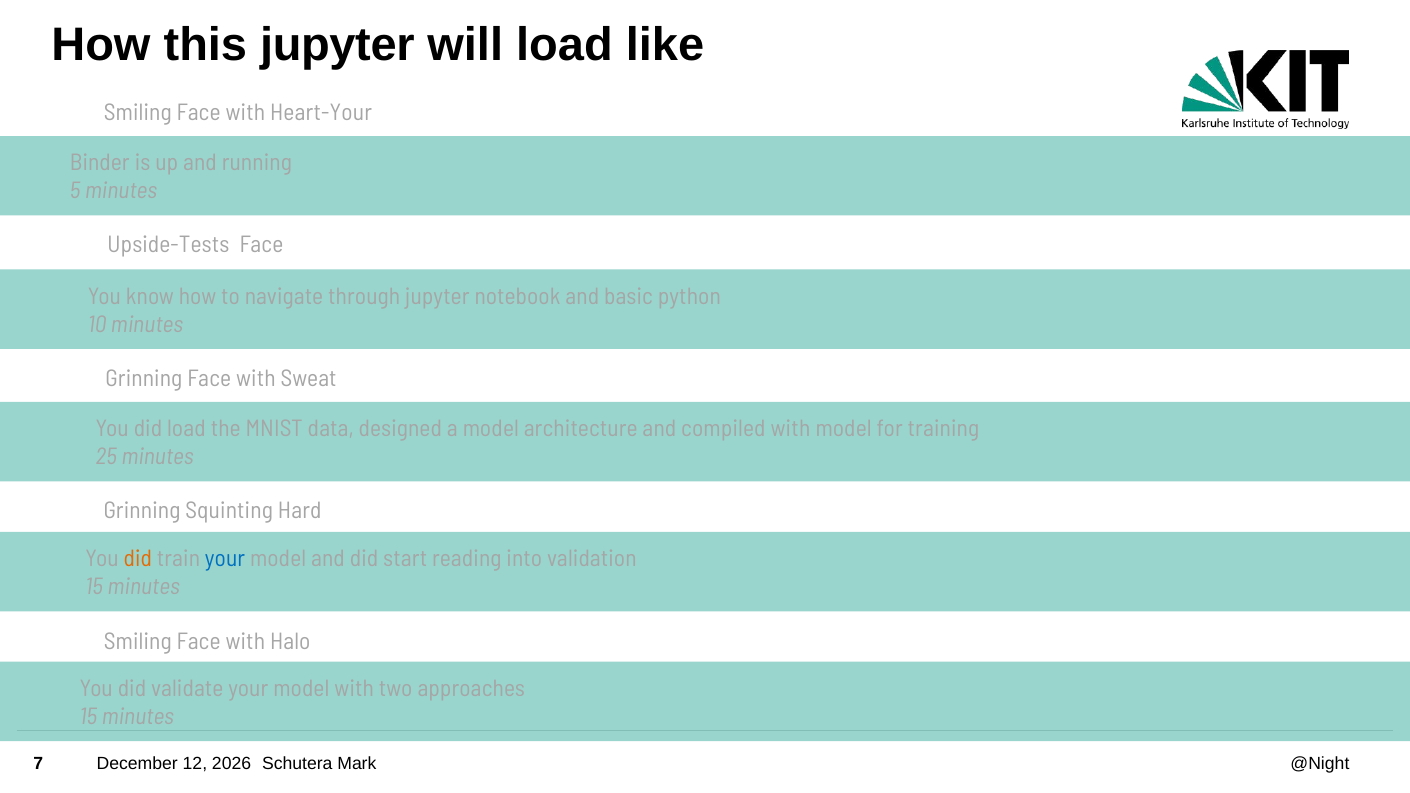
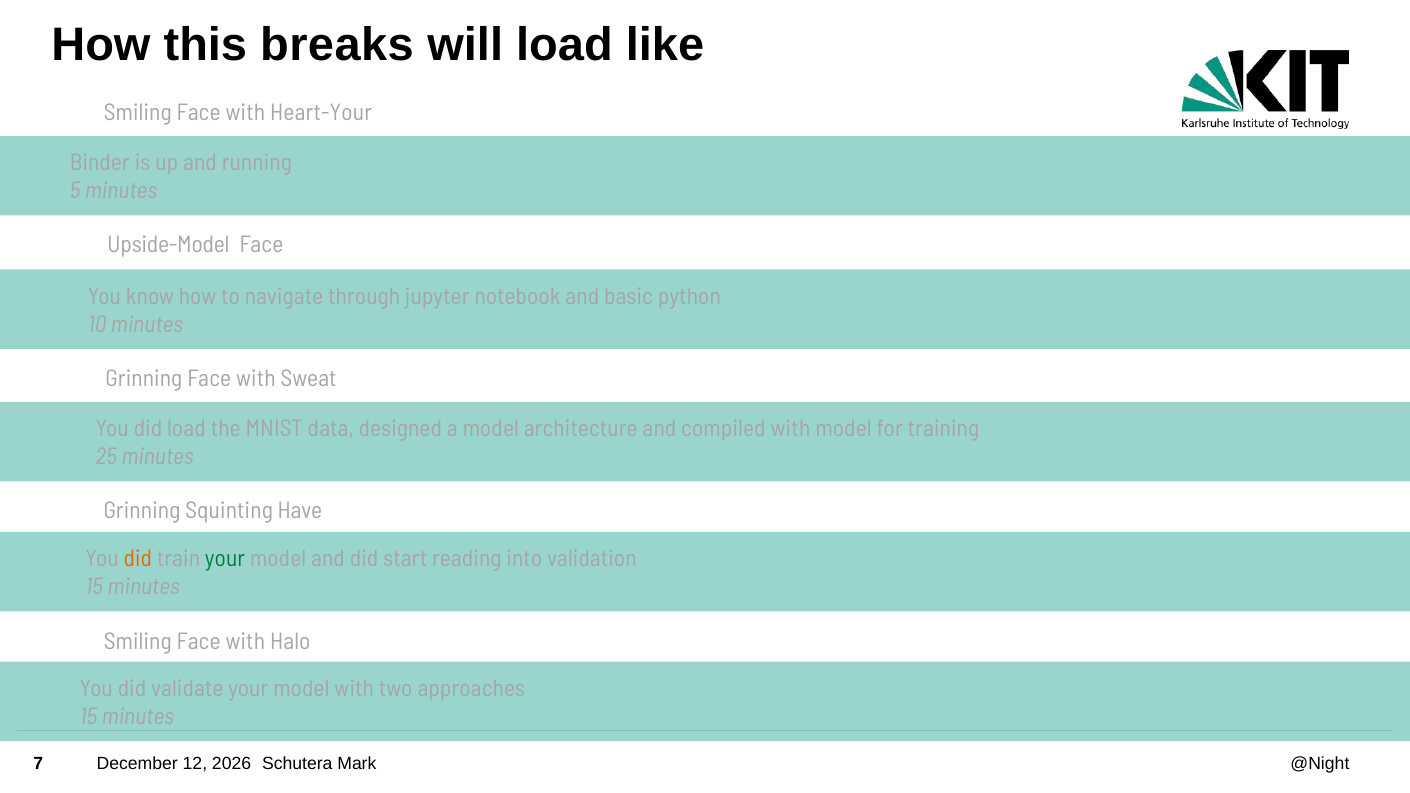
this jupyter: jupyter -> breaks
Upside-Tests: Upside-Tests -> Upside-Model
Hard: Hard -> Have
your at (225, 559) colour: blue -> green
